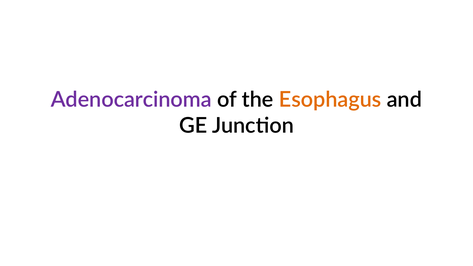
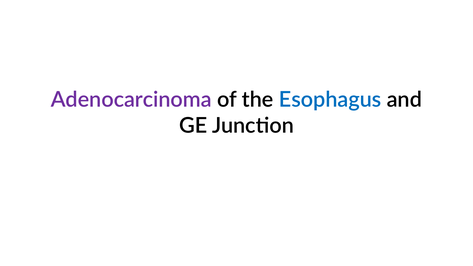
Esophagus colour: orange -> blue
